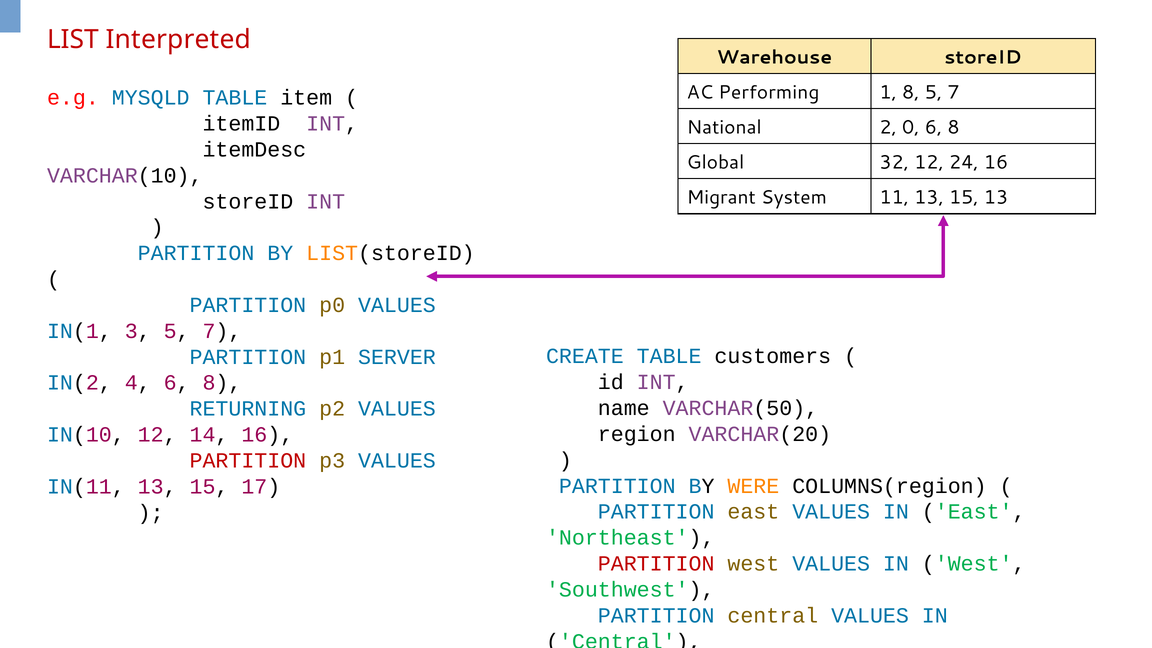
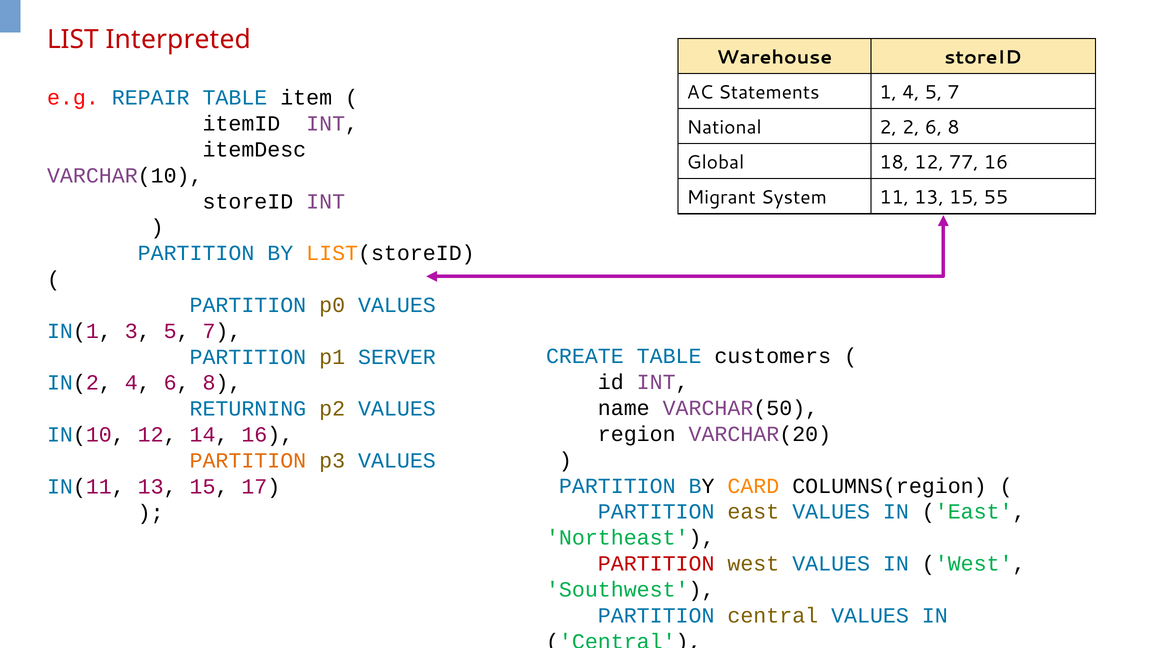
Performing: Performing -> Statements
1 8: 8 -> 4
MYSQLD: MYSQLD -> REPAIR
2 0: 0 -> 2
32: 32 -> 18
24: 24 -> 77
15 13: 13 -> 55
PARTITION at (248, 461) colour: red -> orange
WERE: WERE -> CARD
